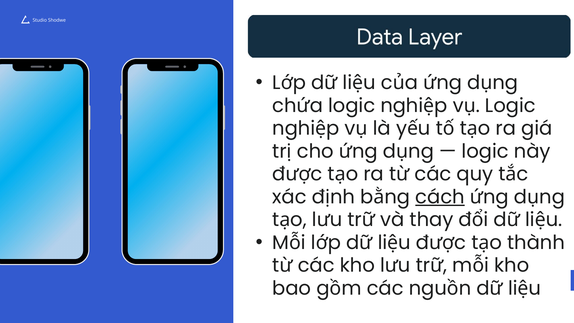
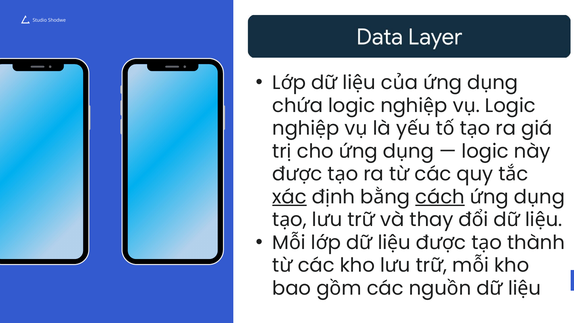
xác underline: none -> present
